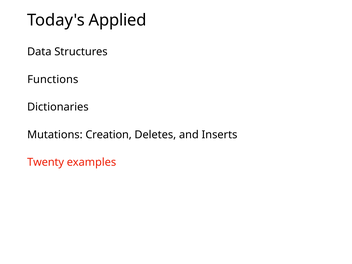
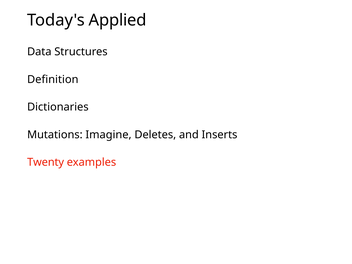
Functions: Functions -> Definition
Creation: Creation -> Imagine
